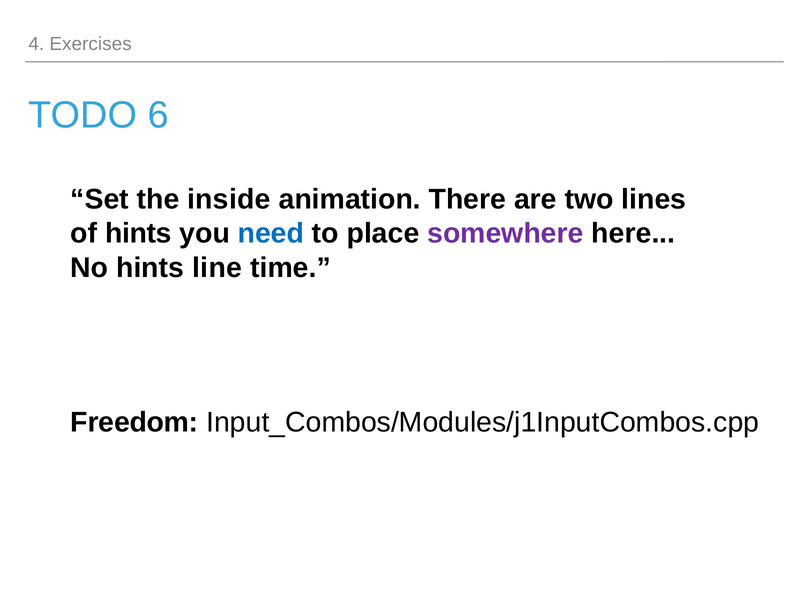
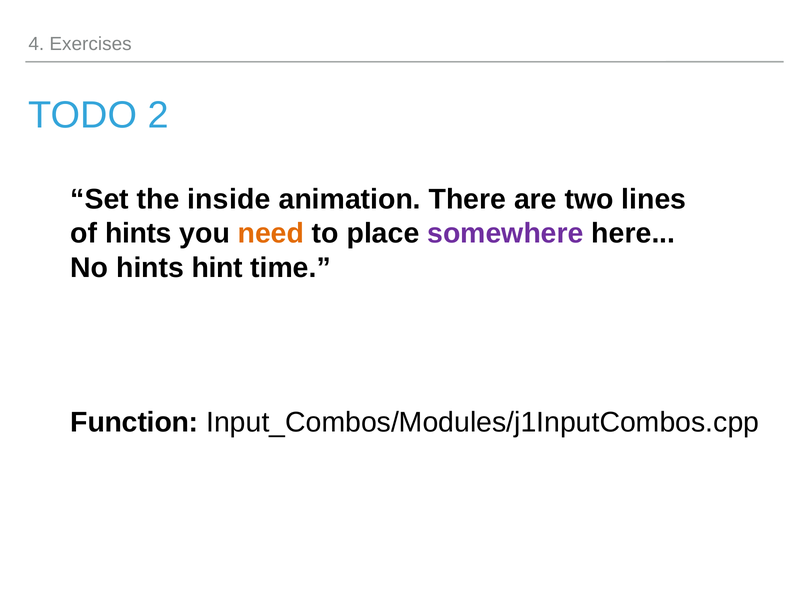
6: 6 -> 2
need colour: blue -> orange
line: line -> hint
Freedom: Freedom -> Function
